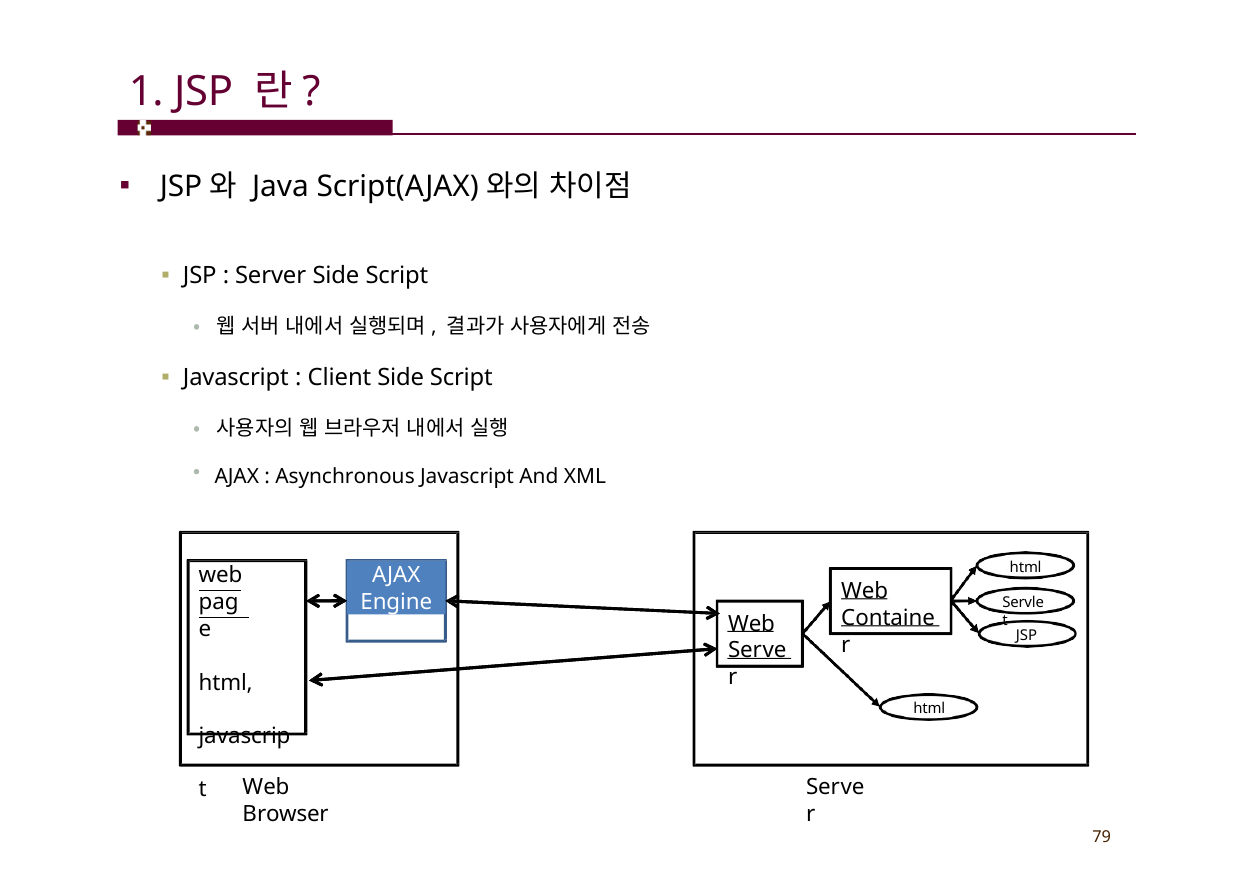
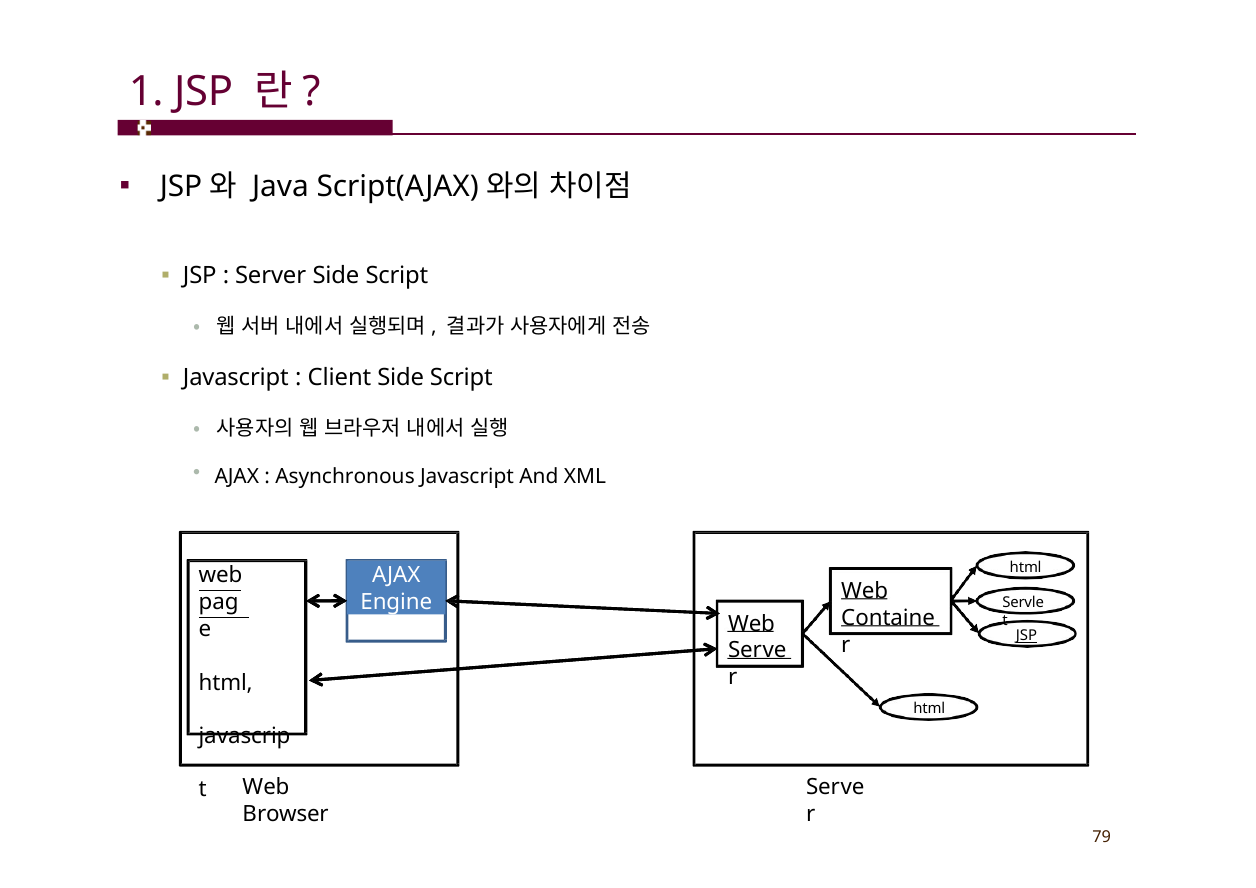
JSP at (1027, 636) underline: none -> present
